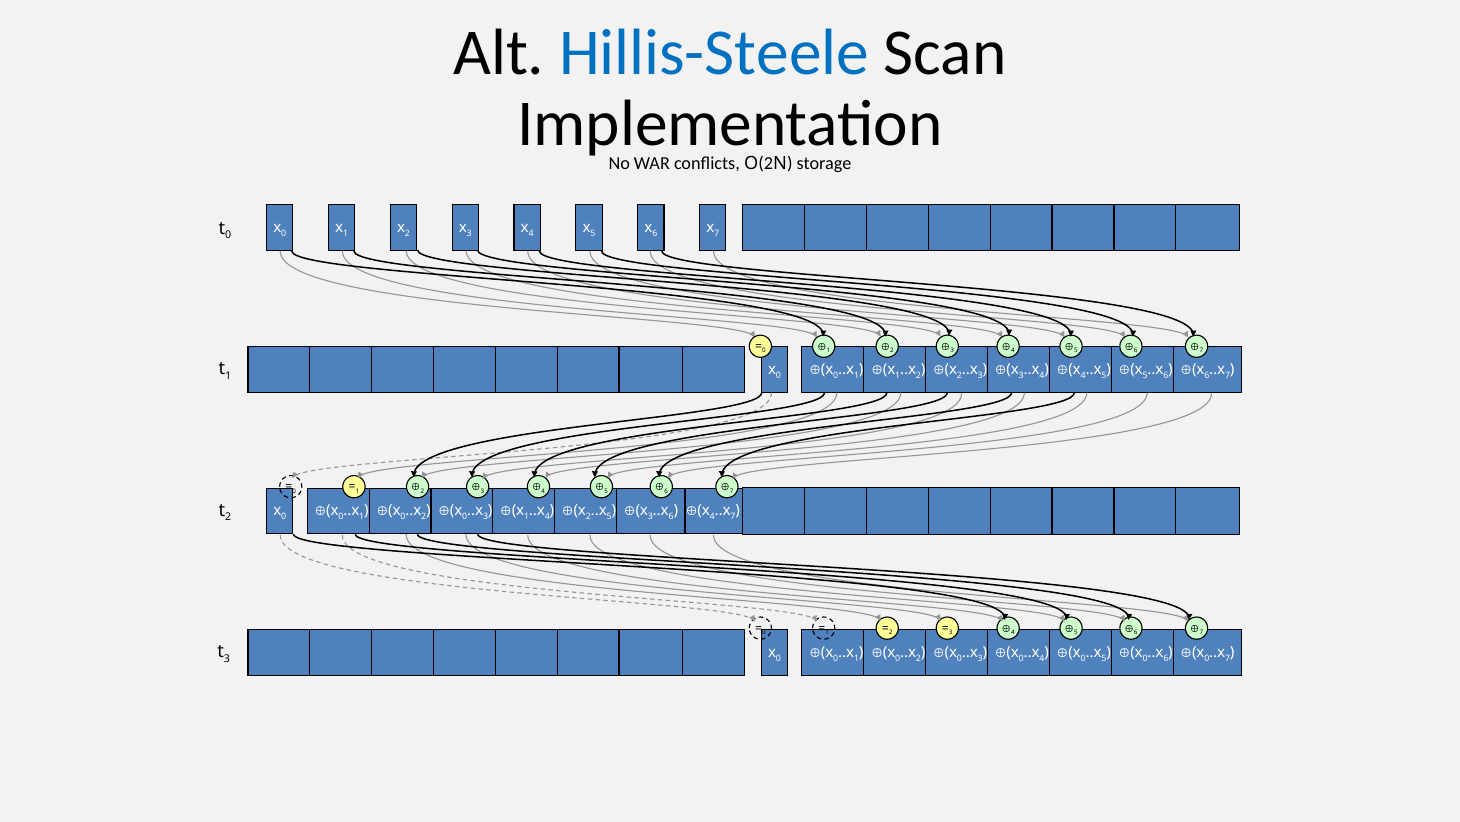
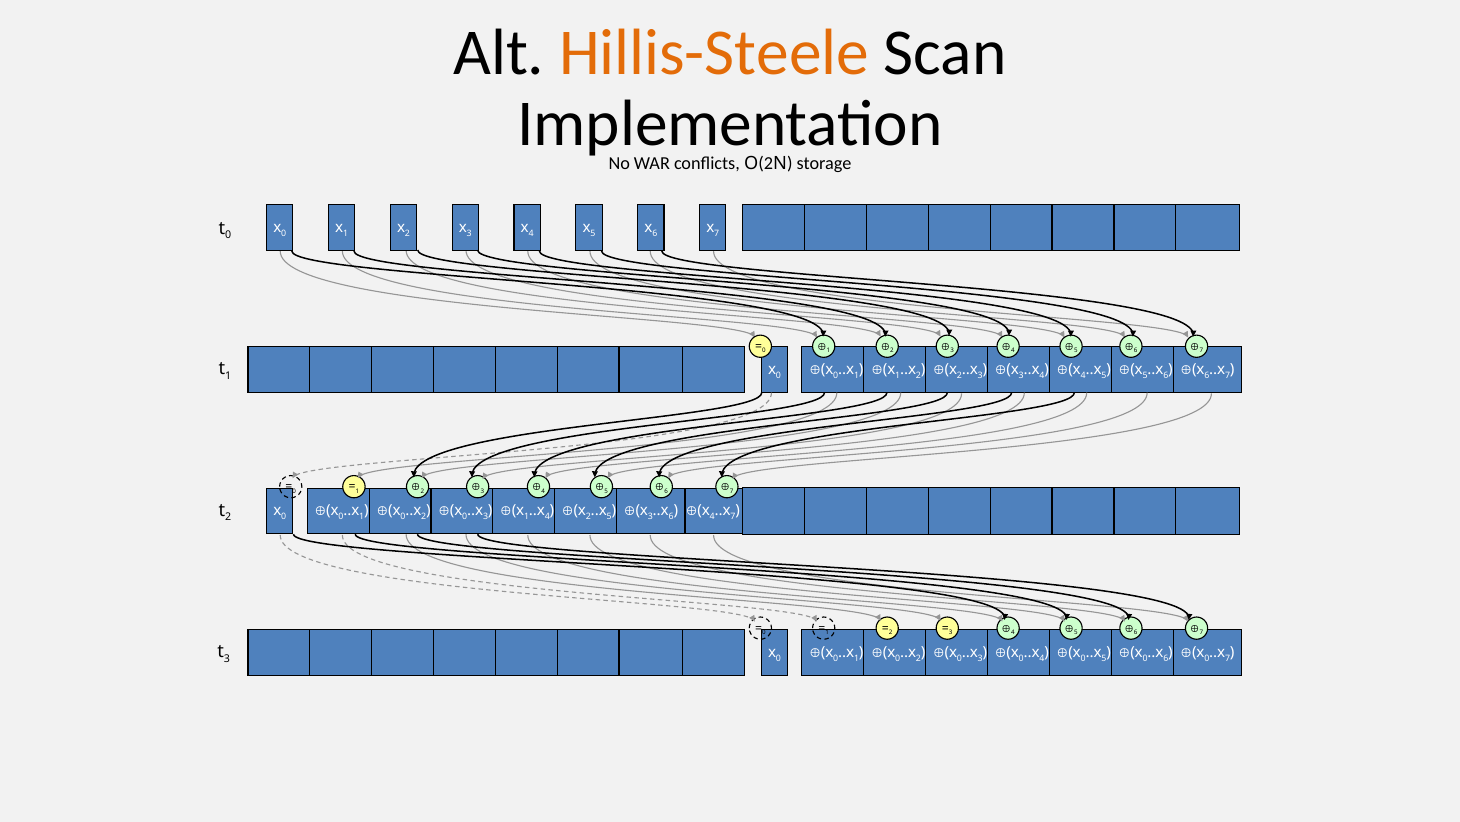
Hillis-Steele colour: blue -> orange
